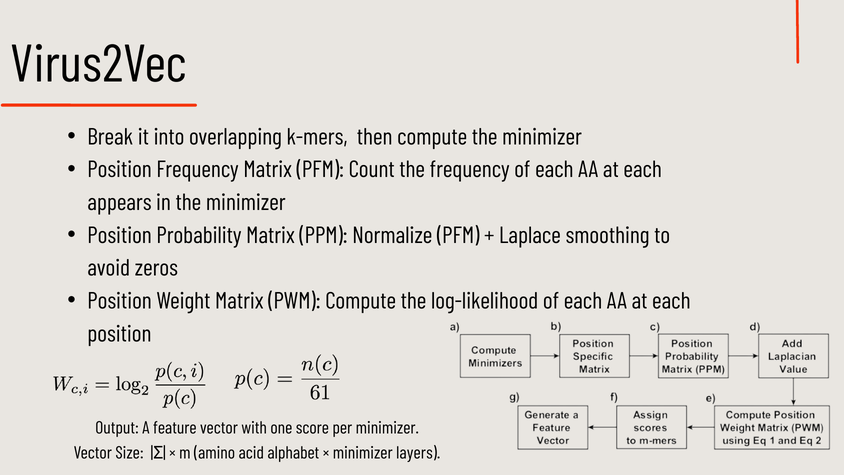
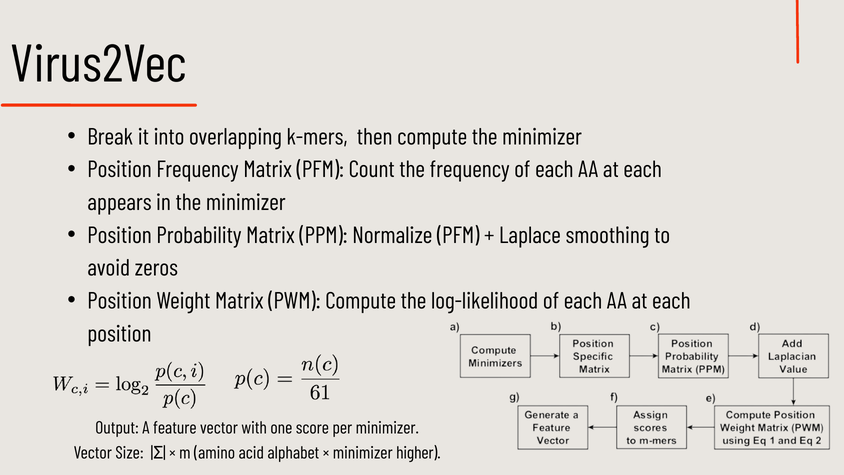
layers: layers -> higher
